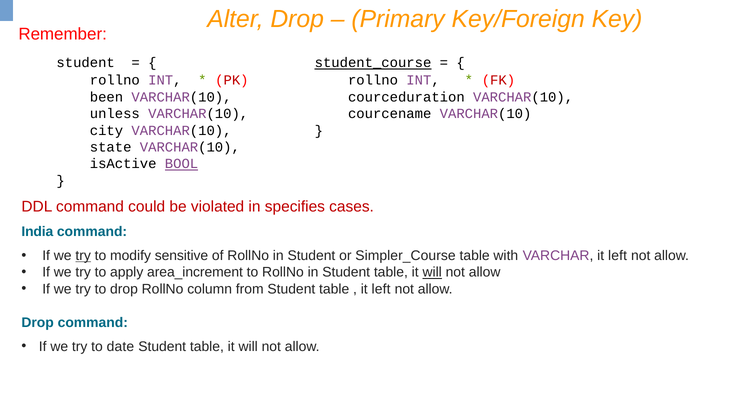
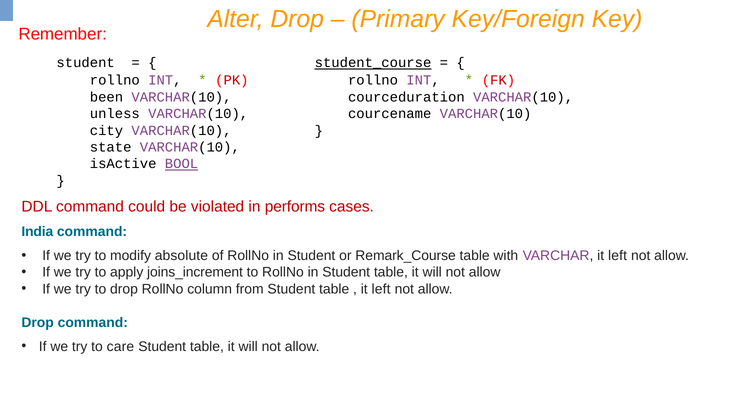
specifies: specifies -> performs
try at (83, 256) underline: present -> none
sensitive: sensitive -> absolute
Simpler_Course: Simpler_Course -> Remark_Course
area_increment: area_increment -> joins_increment
will at (432, 272) underline: present -> none
date: date -> care
